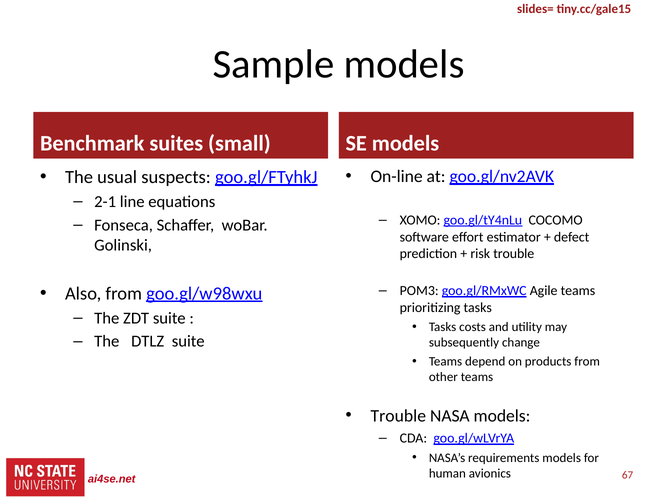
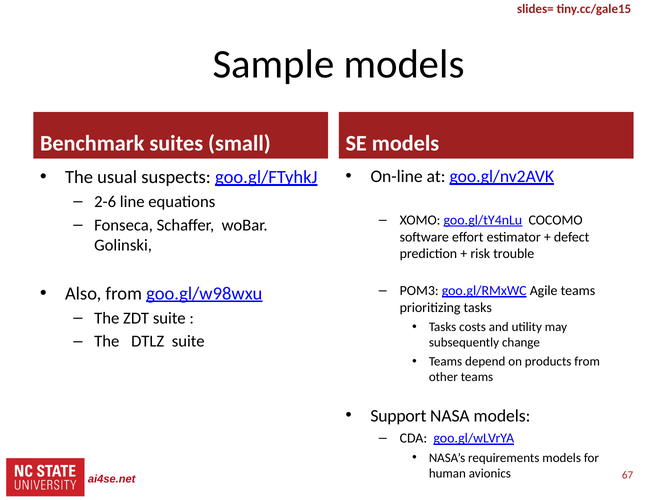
2-1: 2-1 -> 2-6
Trouble at (398, 416): Trouble -> Support
